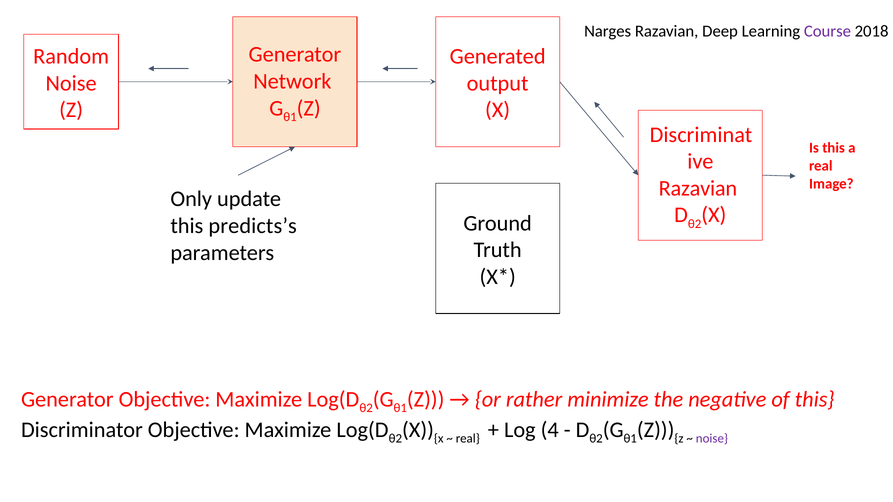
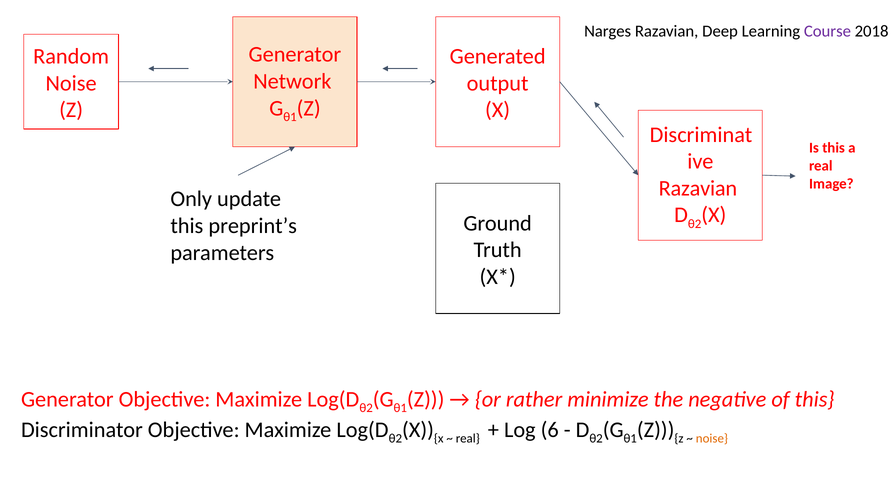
predicts’s: predicts’s -> preprint’s
4: 4 -> 6
noise at (712, 439) colour: purple -> orange
